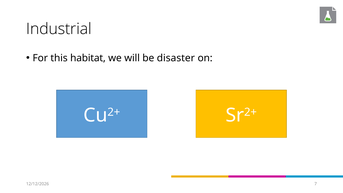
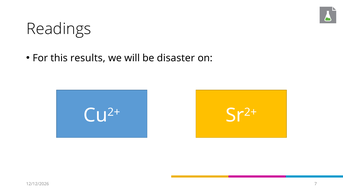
Industrial: Industrial -> Readings
habitat: habitat -> results
